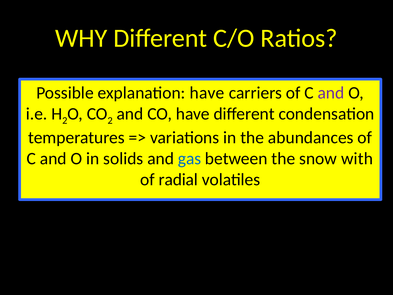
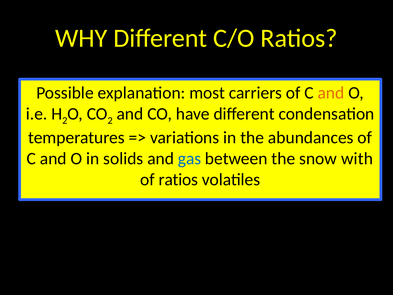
explanation have: have -> most
and at (331, 93) colour: purple -> orange
of radial: radial -> ratios
